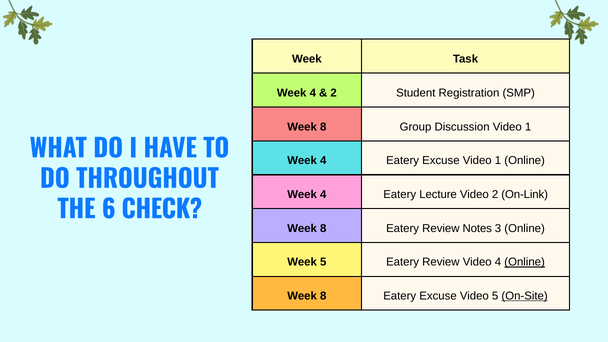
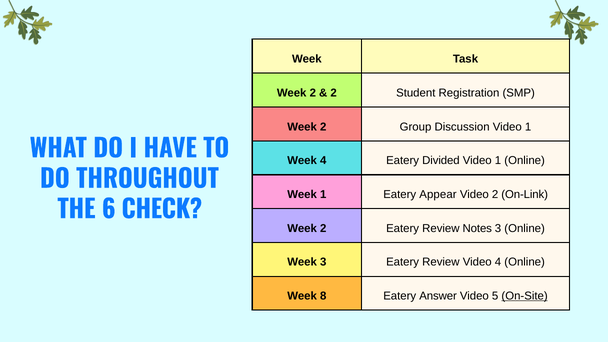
4 at (313, 93): 4 -> 2
8 at (323, 127): 8 -> 2
4 Eatery Excuse: Excuse -> Divided
4 at (323, 194): 4 -> 1
Lecture: Lecture -> Appear
8 at (323, 228): 8 -> 2
Week 5: 5 -> 3
Online at (525, 262) underline: present -> none
8 Eatery Excuse: Excuse -> Answer
